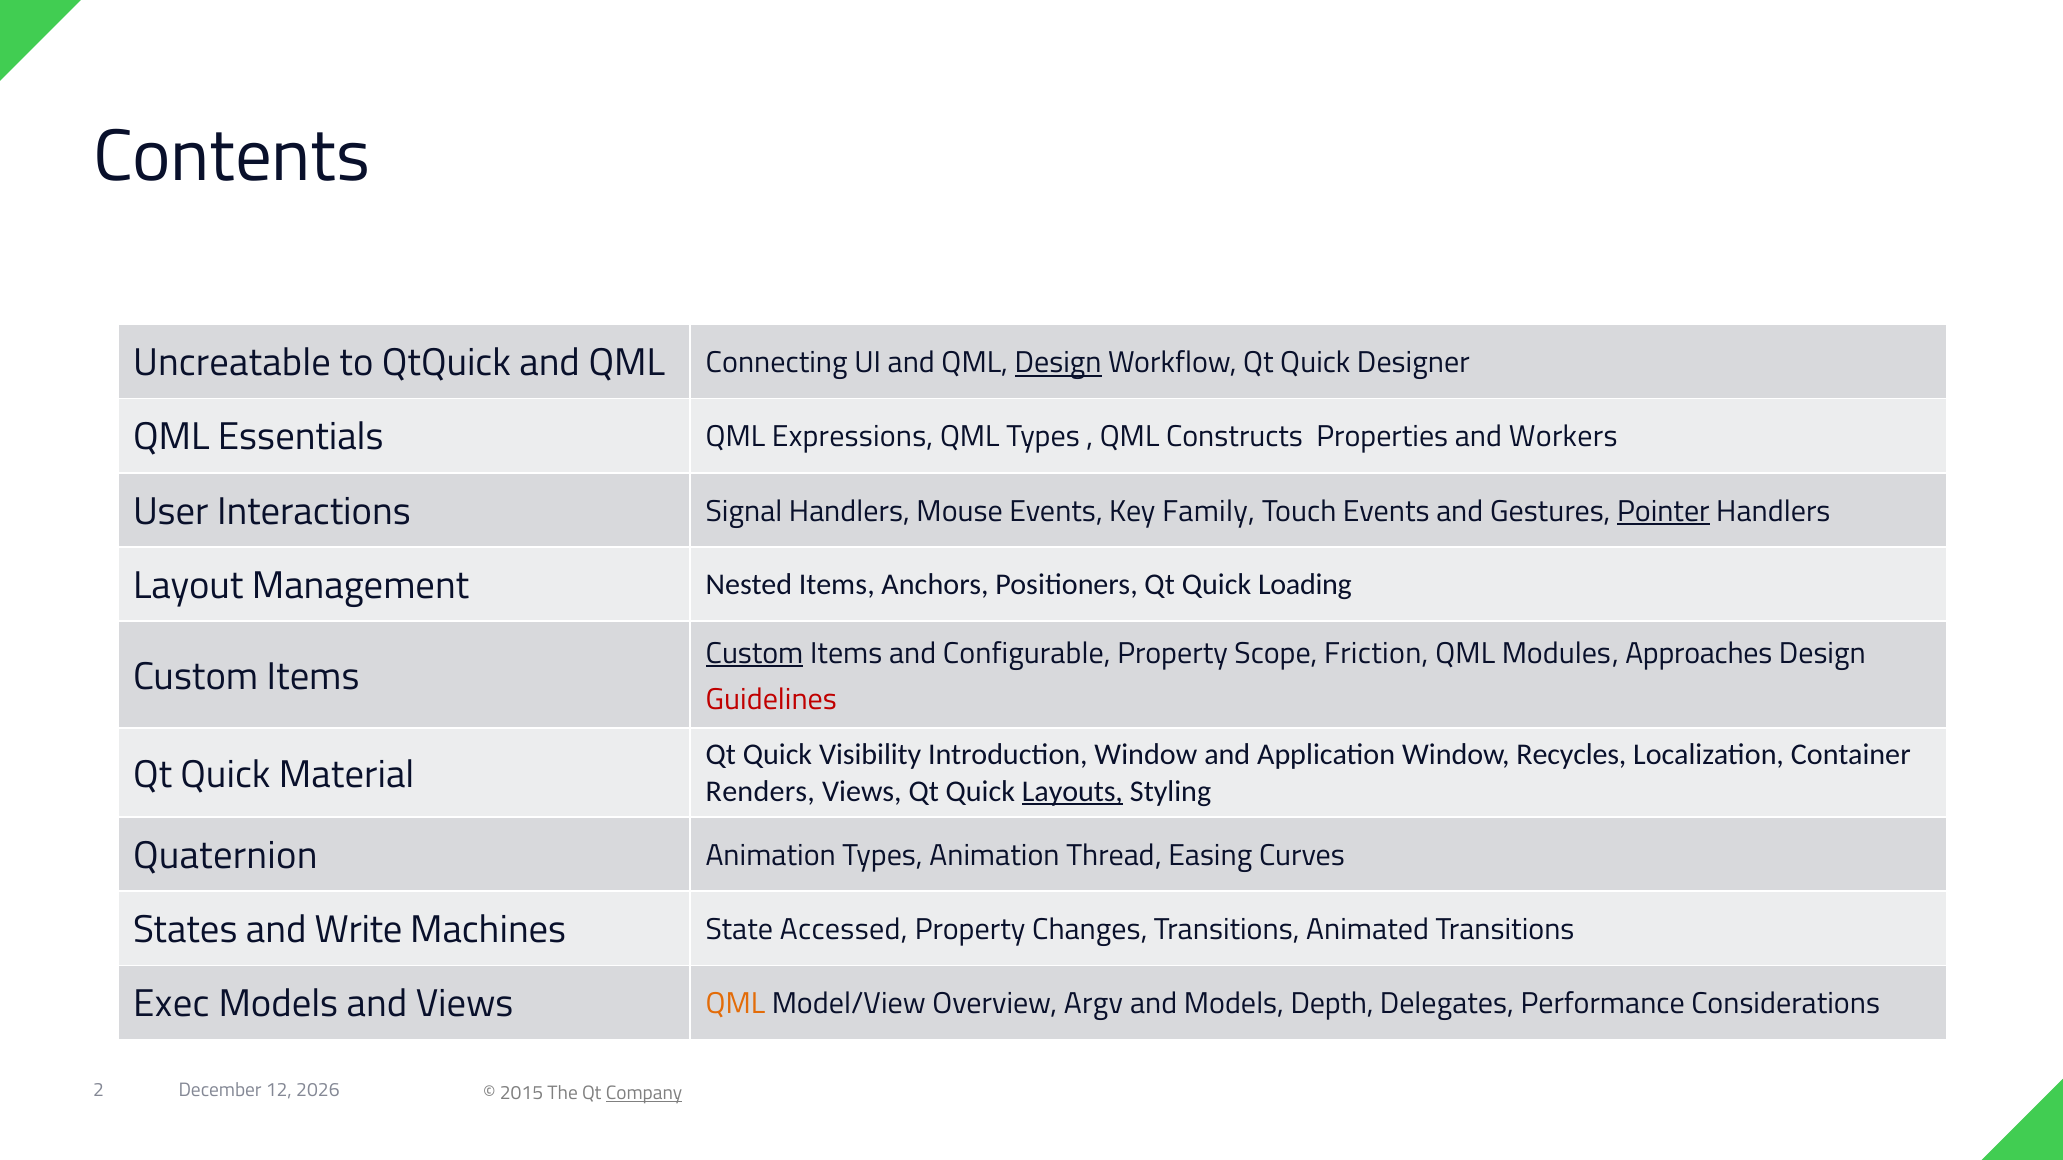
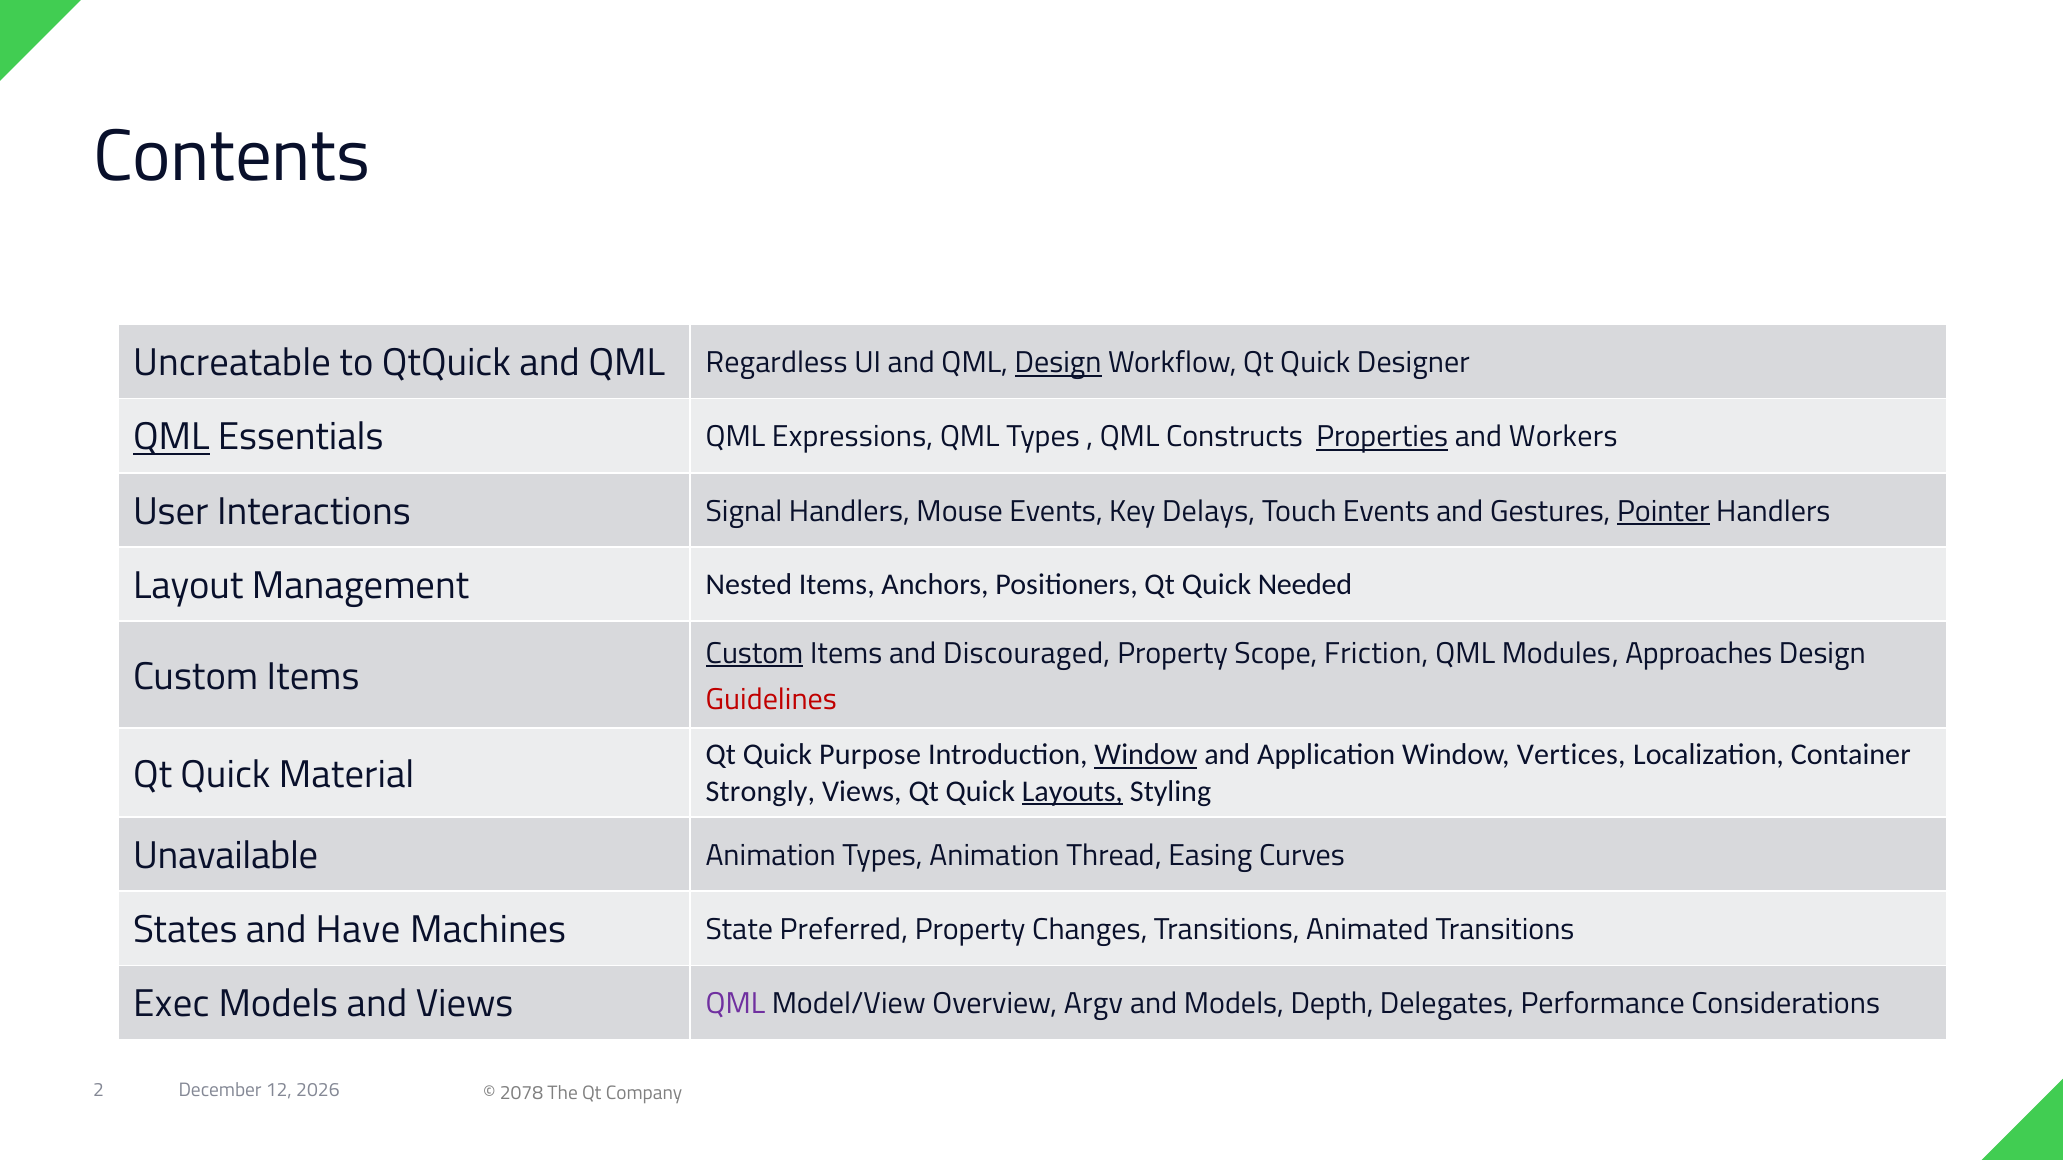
Connecting: Connecting -> Regardless
QML at (171, 437) underline: none -> present
Properties underline: none -> present
Family: Family -> Delays
Loading: Loading -> Needed
Configurable: Configurable -> Discouraged
Visibility: Visibility -> Purpose
Window at (1146, 755) underline: none -> present
Recycles: Recycles -> Vertices
Renders: Renders -> Strongly
Quaternion: Quaternion -> Unavailable
Write: Write -> Have
Accessed: Accessed -> Preferred
QML at (735, 1004) colour: orange -> purple
2015: 2015 -> 2078
Company underline: present -> none
